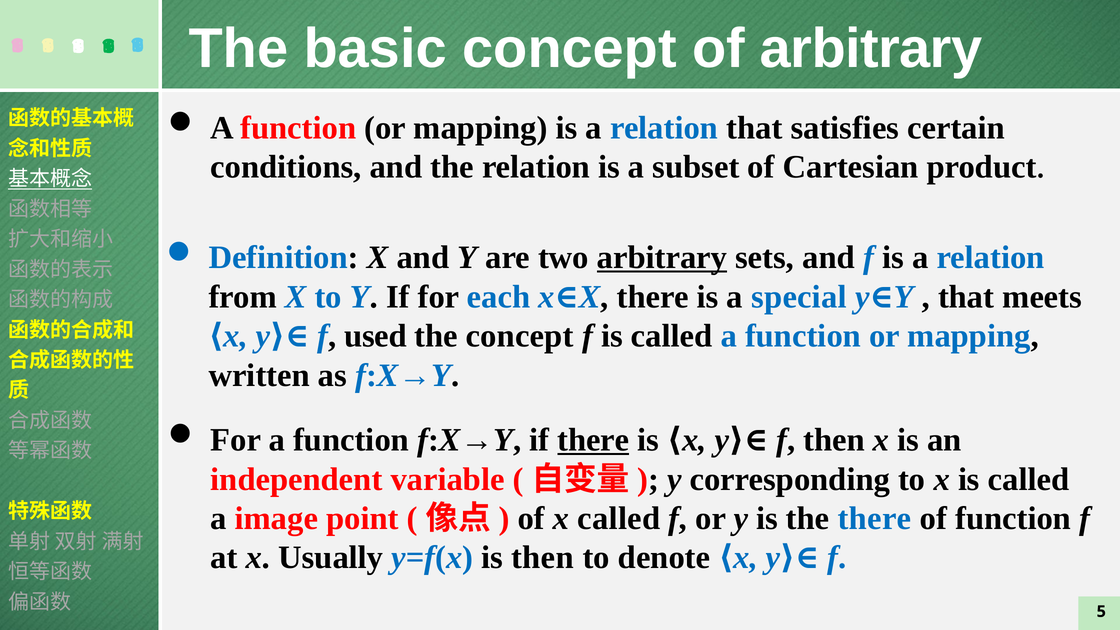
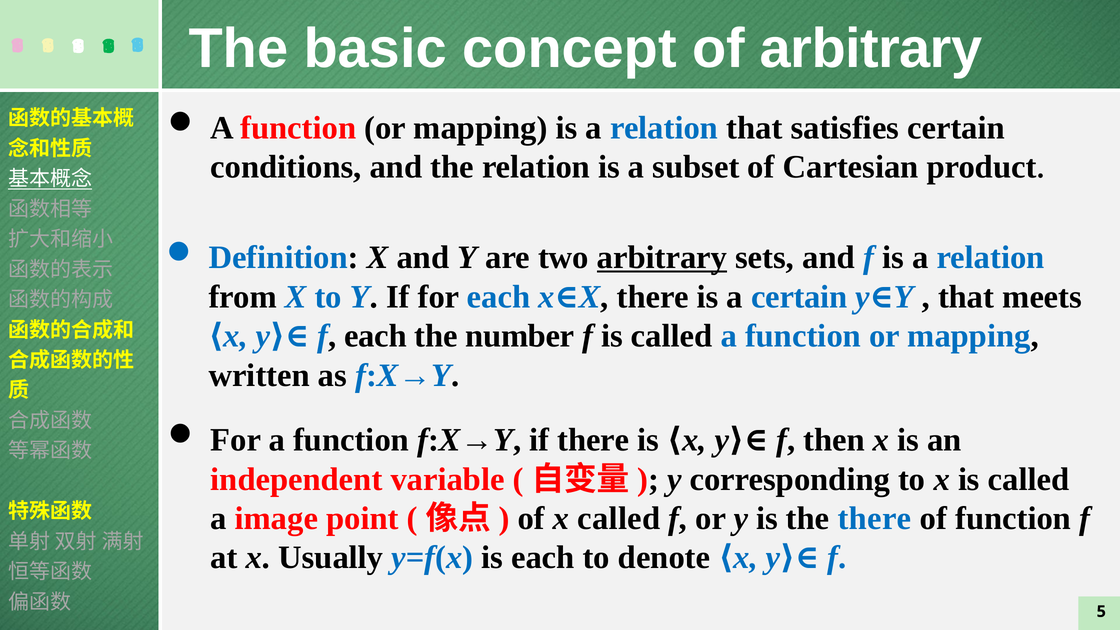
a special: special -> certain
f used: used -> each
the concept: concept -> number
there at (593, 440) underline: present -> none
is then: then -> each
